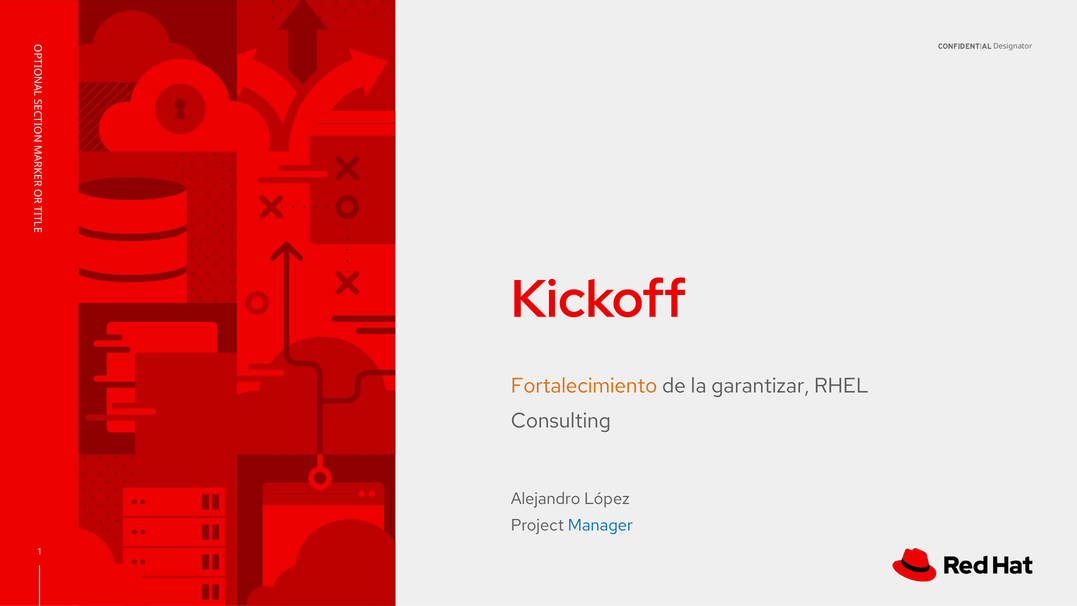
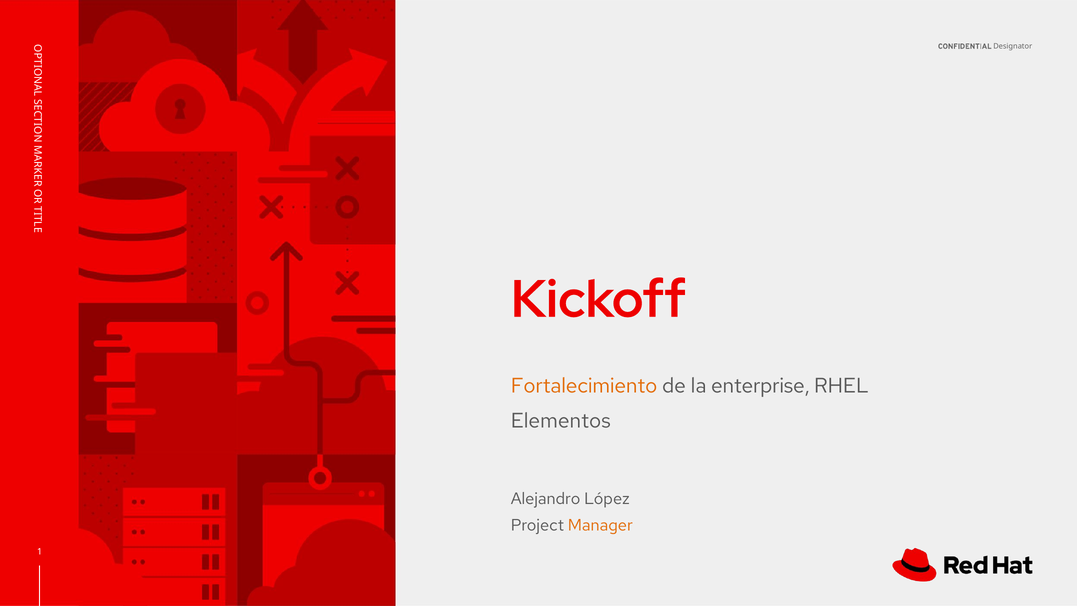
garantizar: garantizar -> enterprise
Consulting: Consulting -> Elementos
Manager colour: blue -> orange
